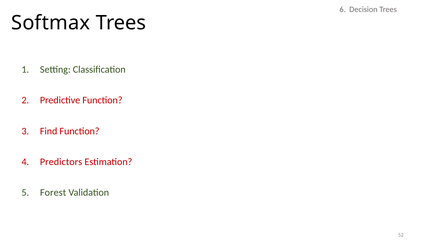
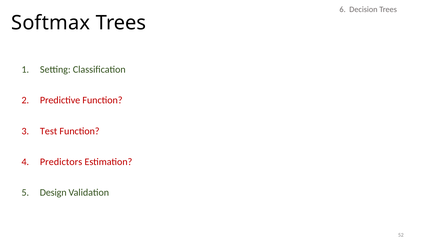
Find: Find -> Test
Forest: Forest -> Design
